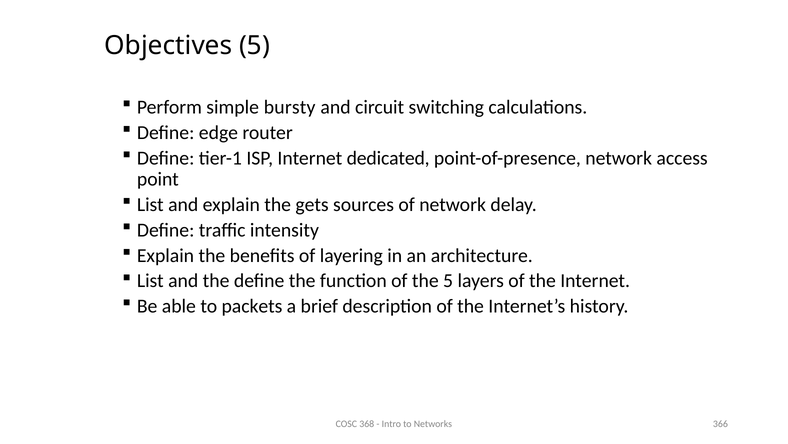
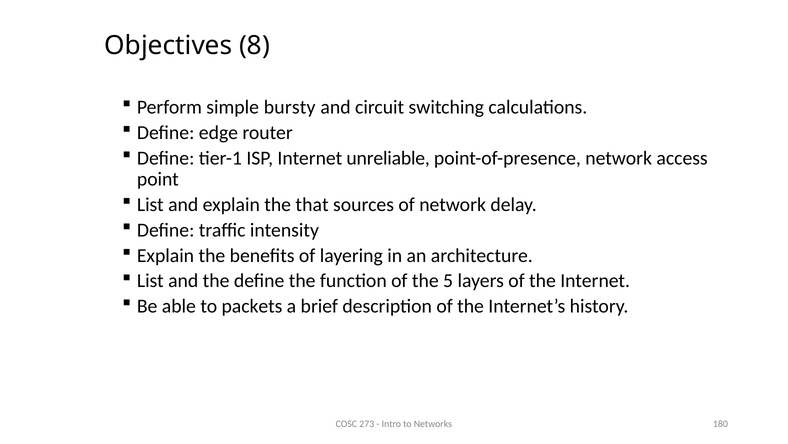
Objectives 5: 5 -> 8
dedicated: dedicated -> unreliable
gets: gets -> that
368: 368 -> 273
366: 366 -> 180
